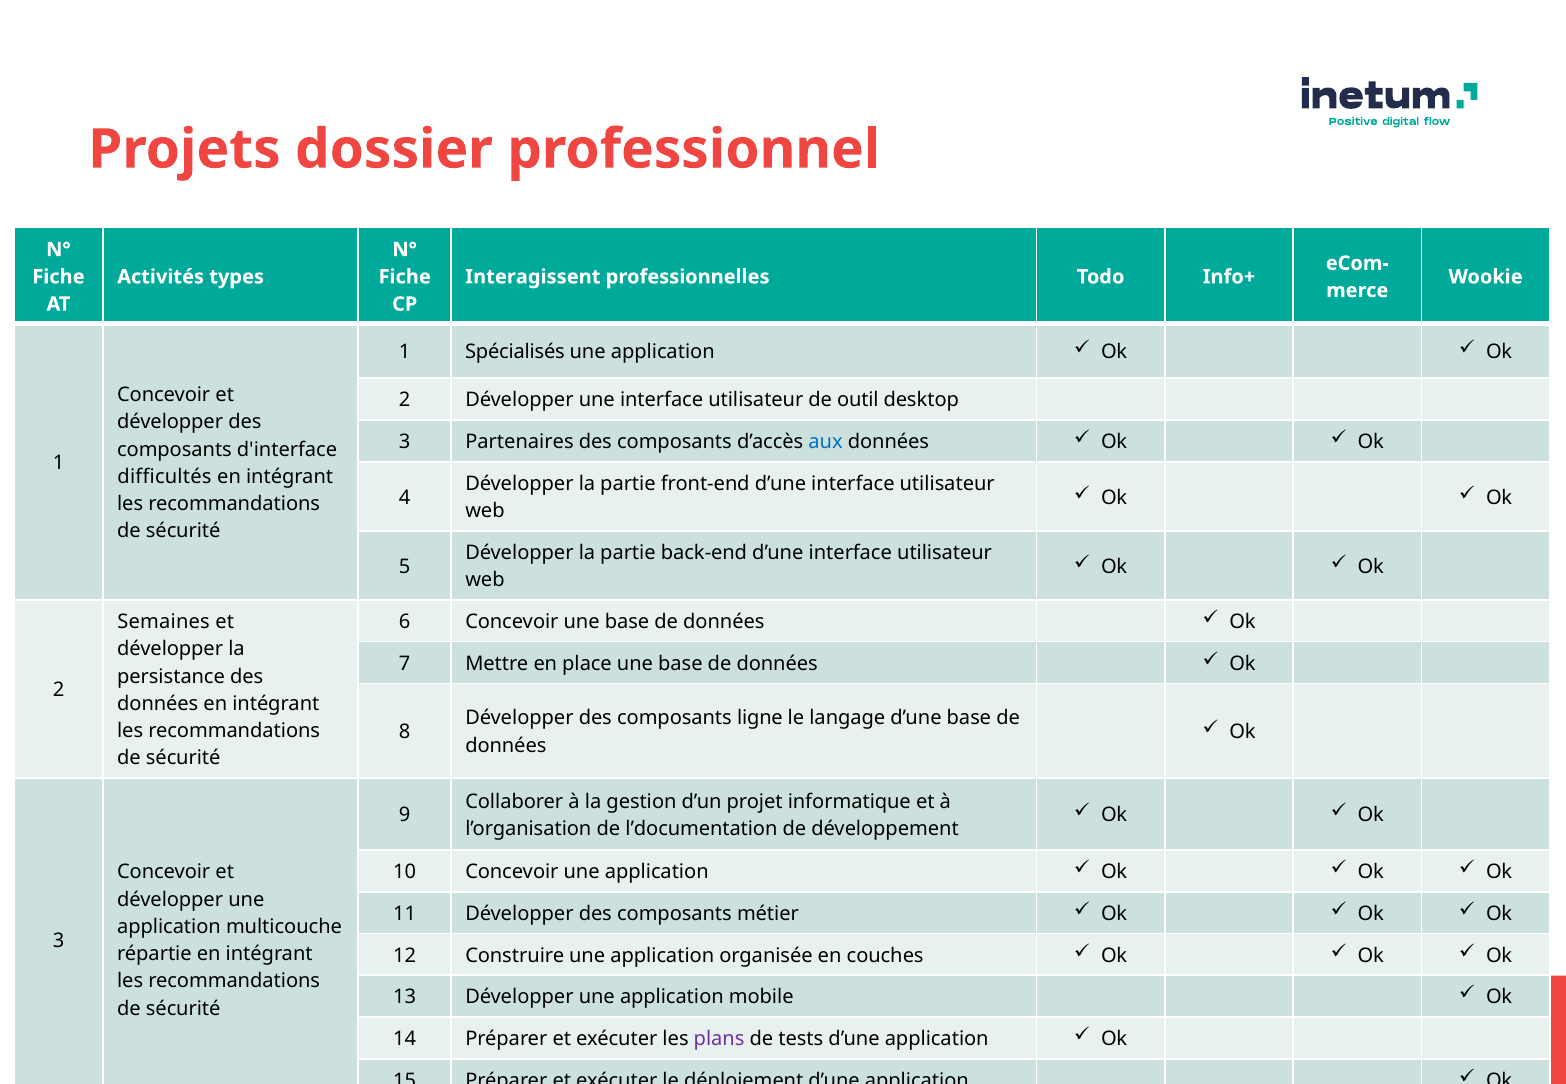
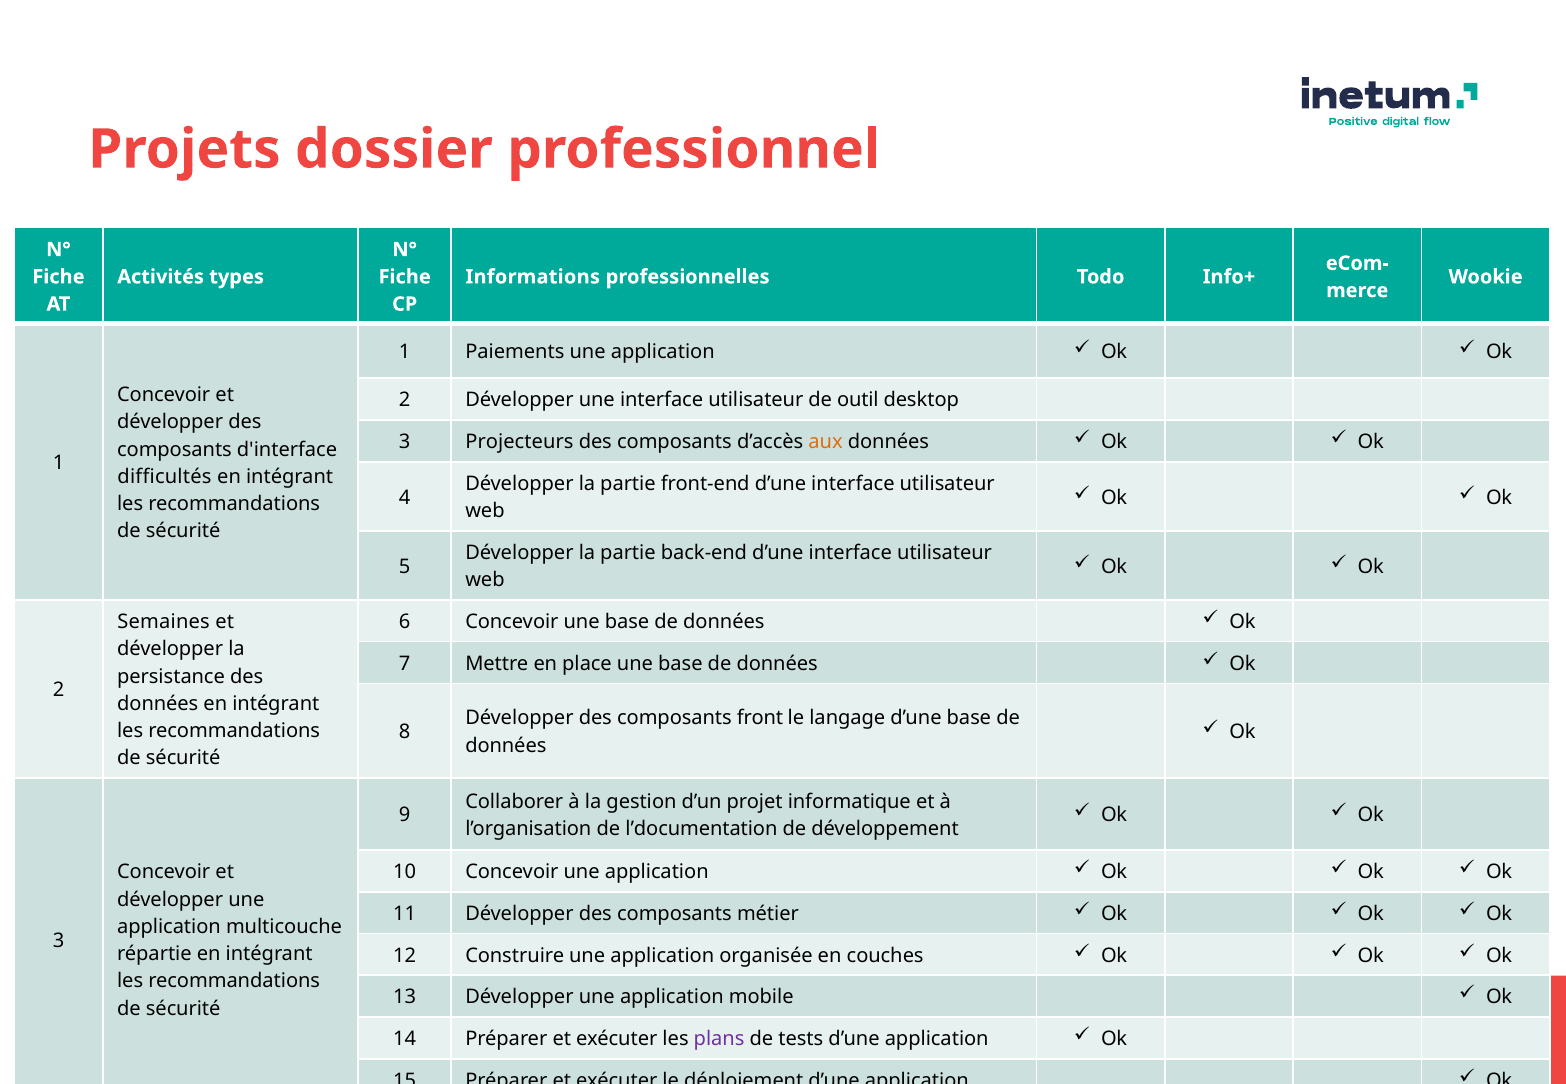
Interagissent: Interagissent -> Informations
Spécialisés: Spécialisés -> Paiements
Partenaires: Partenaires -> Projecteurs
aux colour: blue -> orange
ligne: ligne -> front
